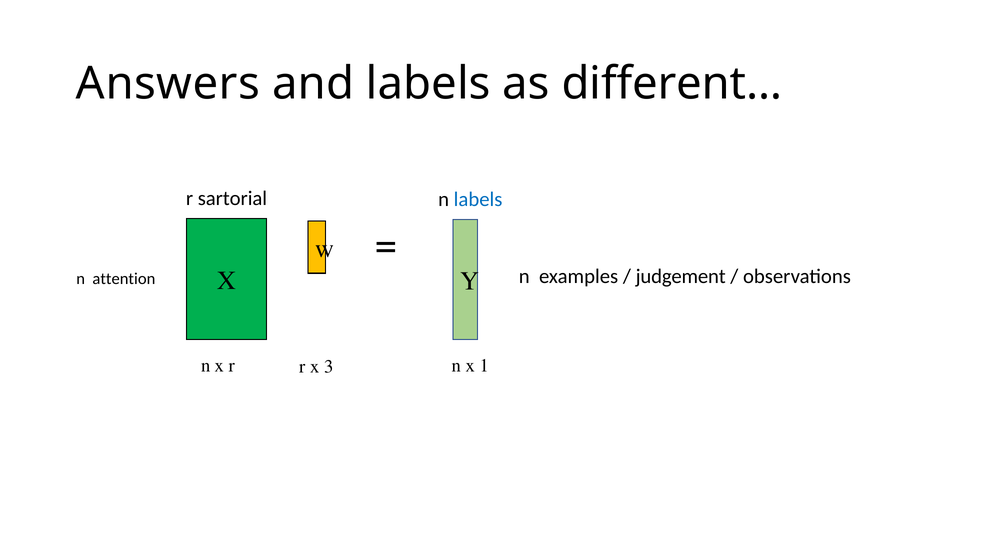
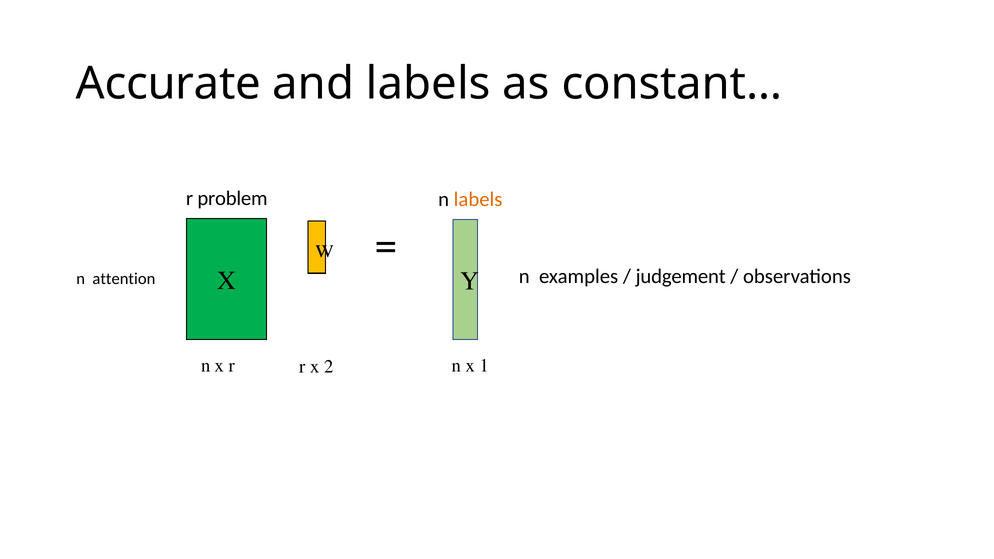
Answers: Answers -> Accurate
different…: different… -> constant…
sartorial: sartorial -> problem
labels at (478, 200) colour: blue -> orange
3: 3 -> 2
